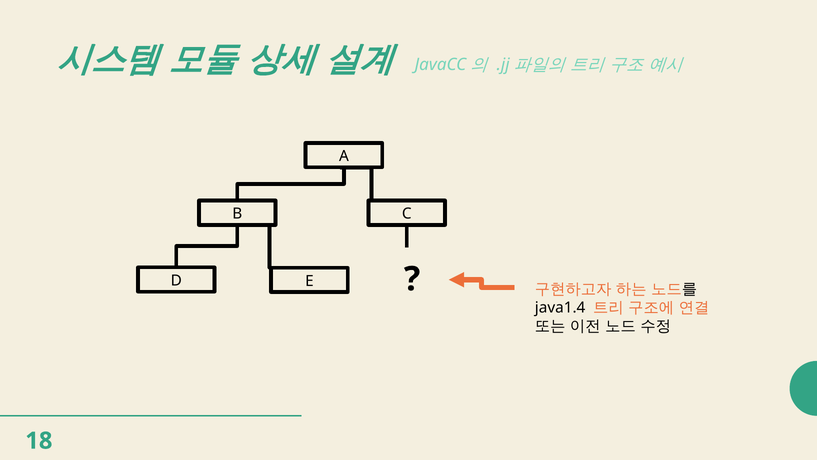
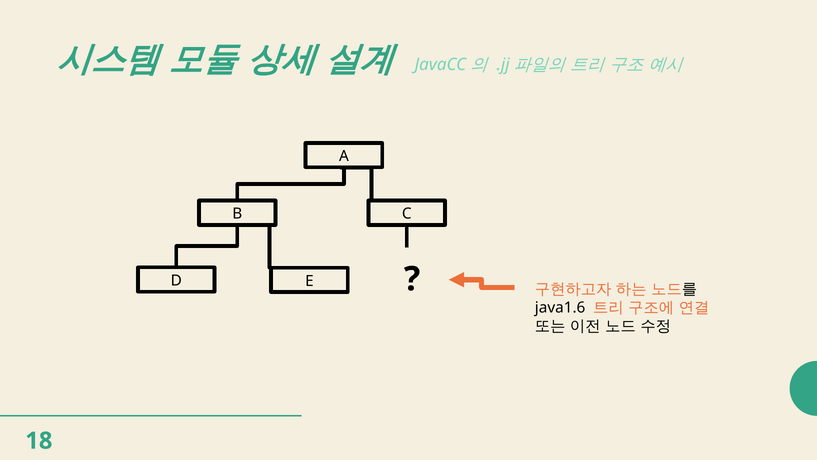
java1.4: java1.4 -> java1.6
